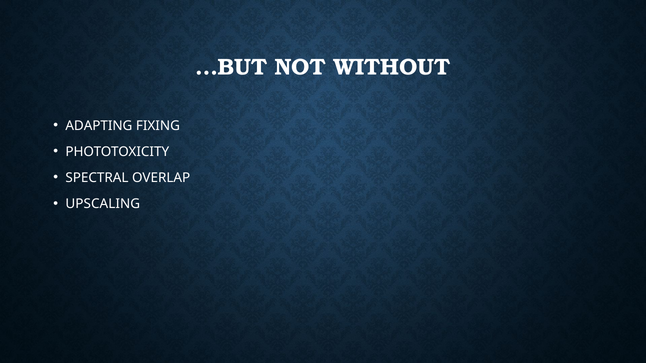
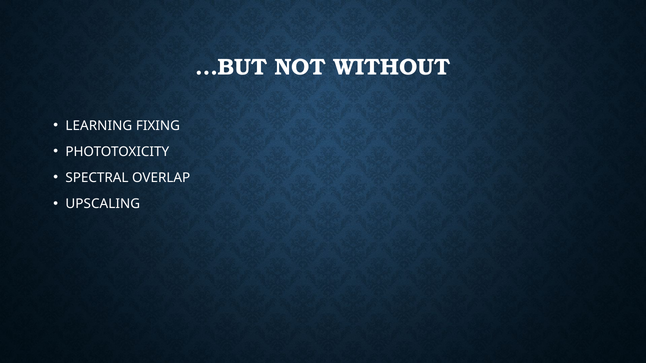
ADAPTING: ADAPTING -> LEARNING
